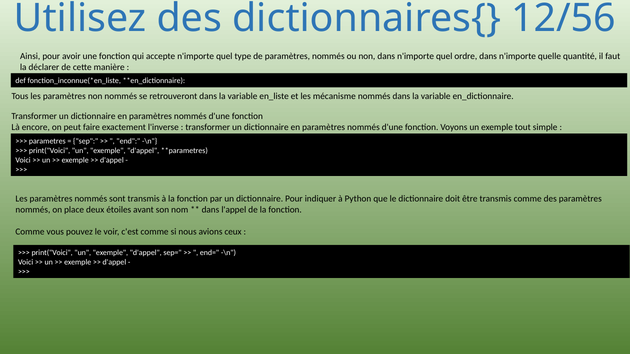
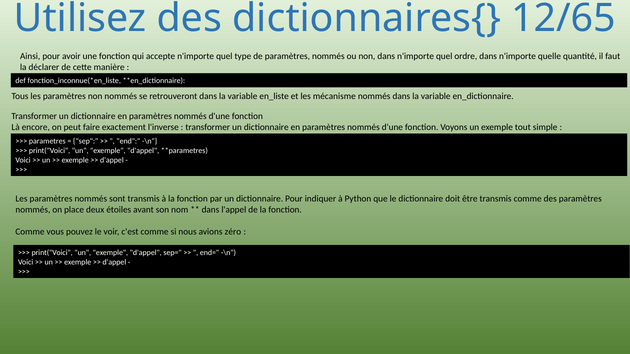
12/56: 12/56 -> 12/65
ceux: ceux -> zéro
